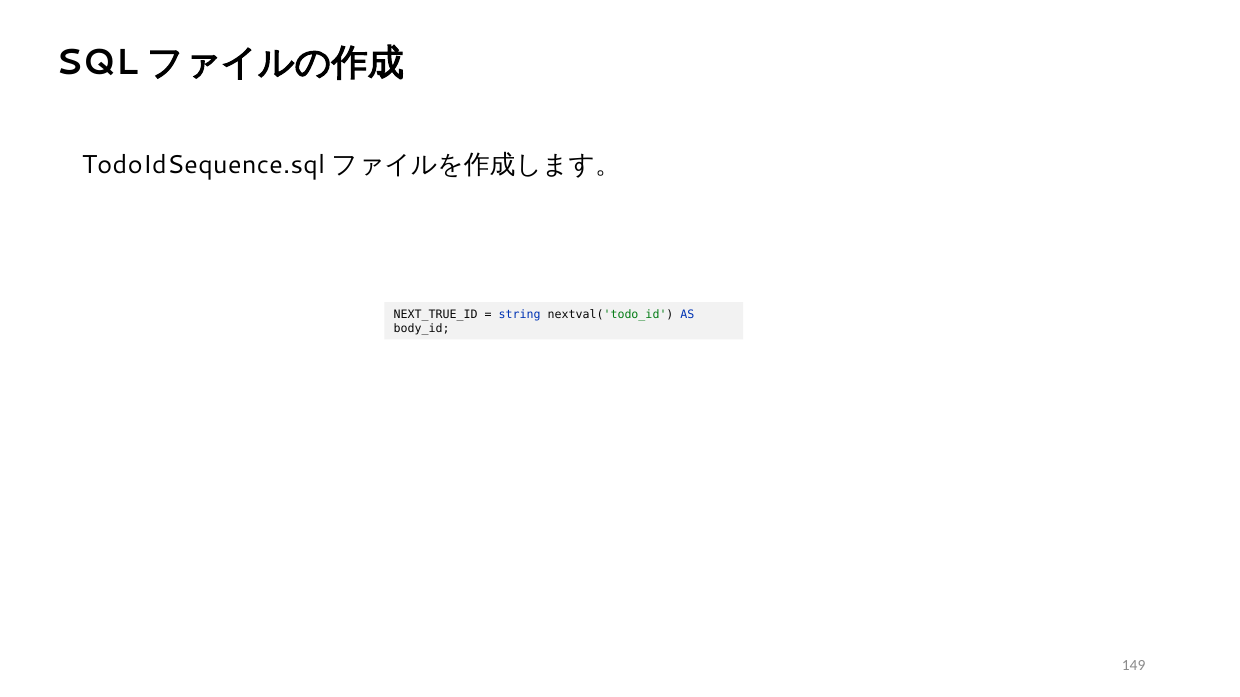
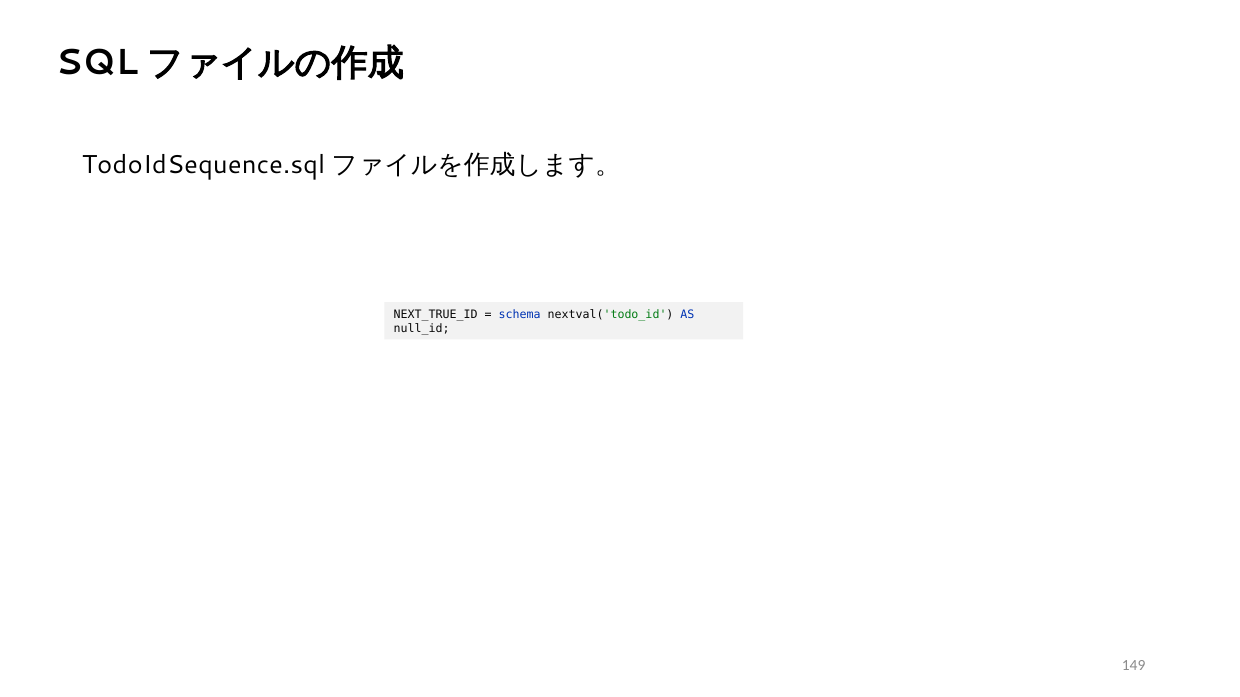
string: string -> schema
body_id: body_id -> null_id
